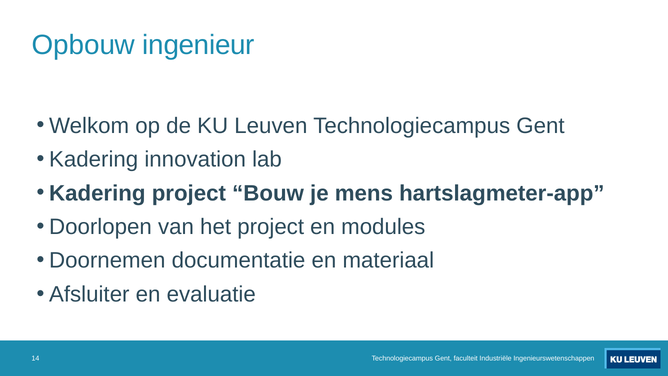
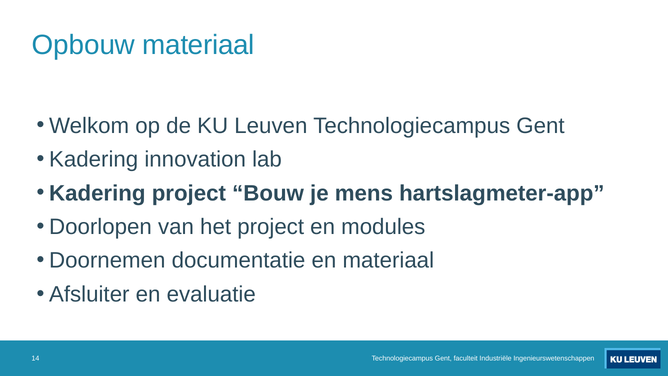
Opbouw ingenieur: ingenieur -> materiaal
